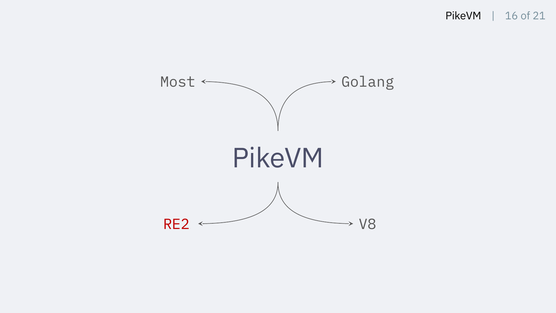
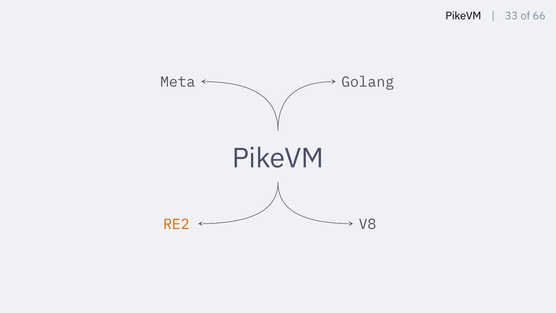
16: 16 -> 33
21: 21 -> 66
Most: Most -> Meta
RE2 colour: red -> orange
